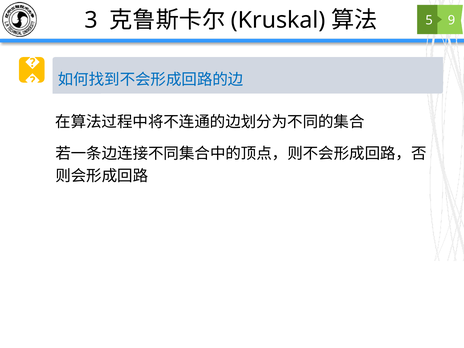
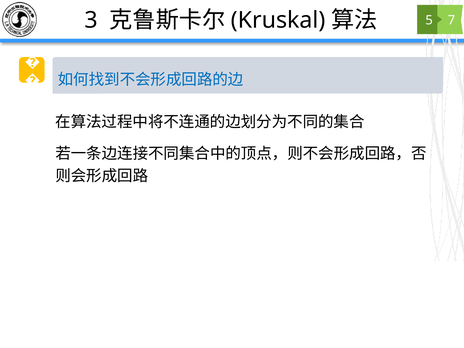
9: 9 -> 7
